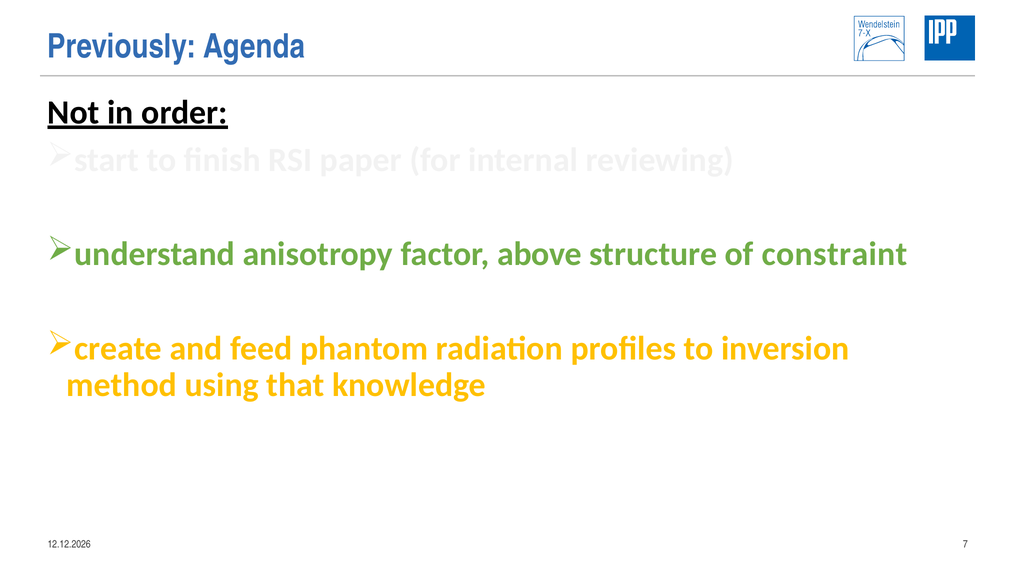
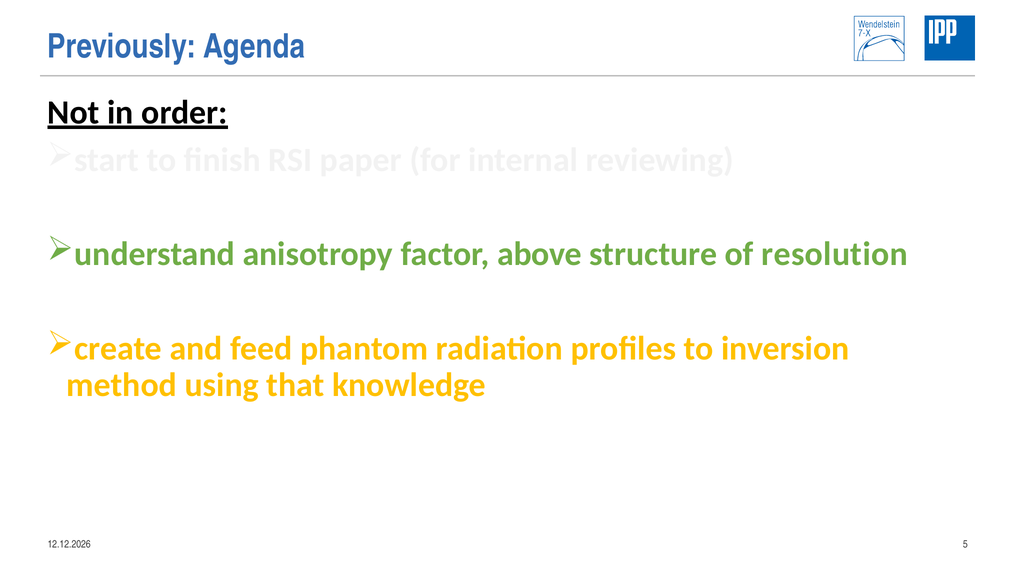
constraint: constraint -> resolution
7: 7 -> 5
